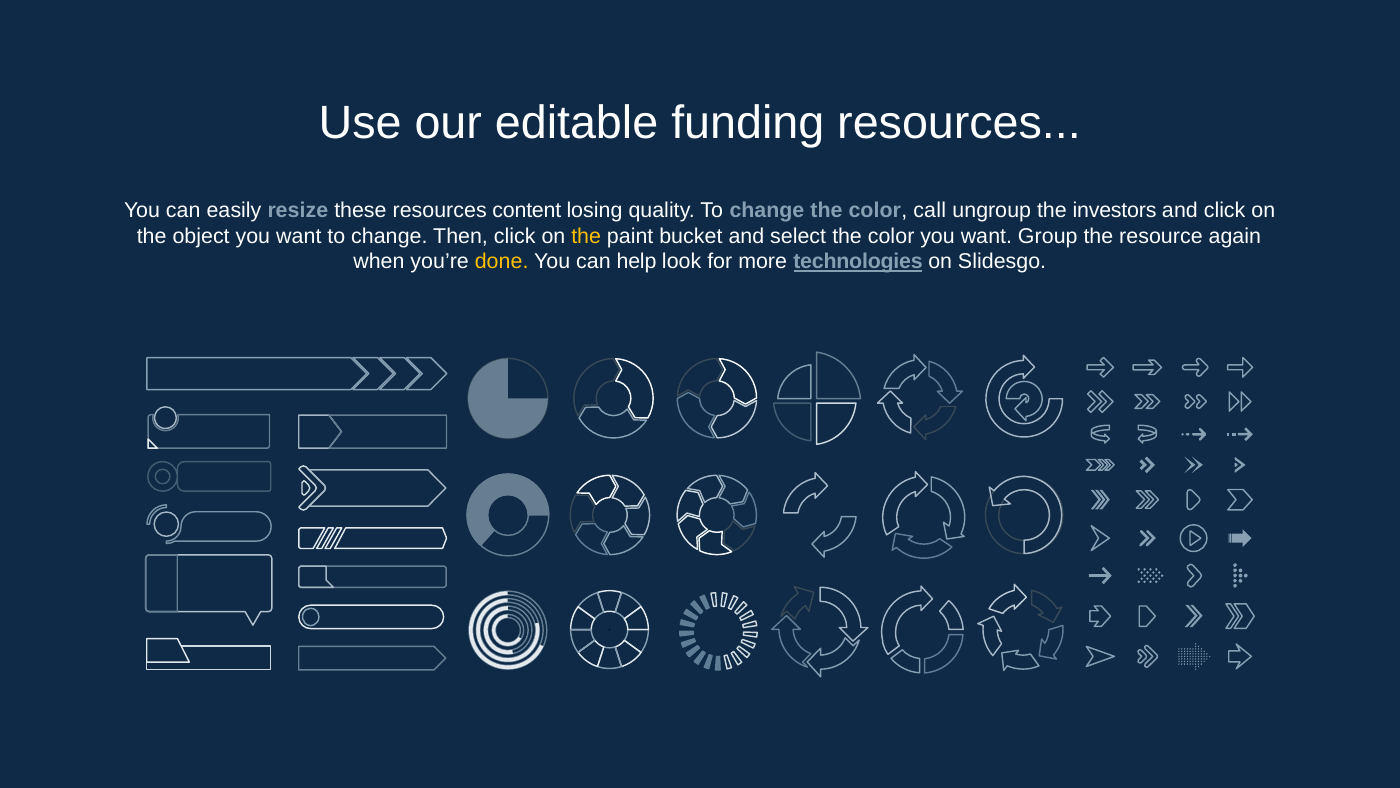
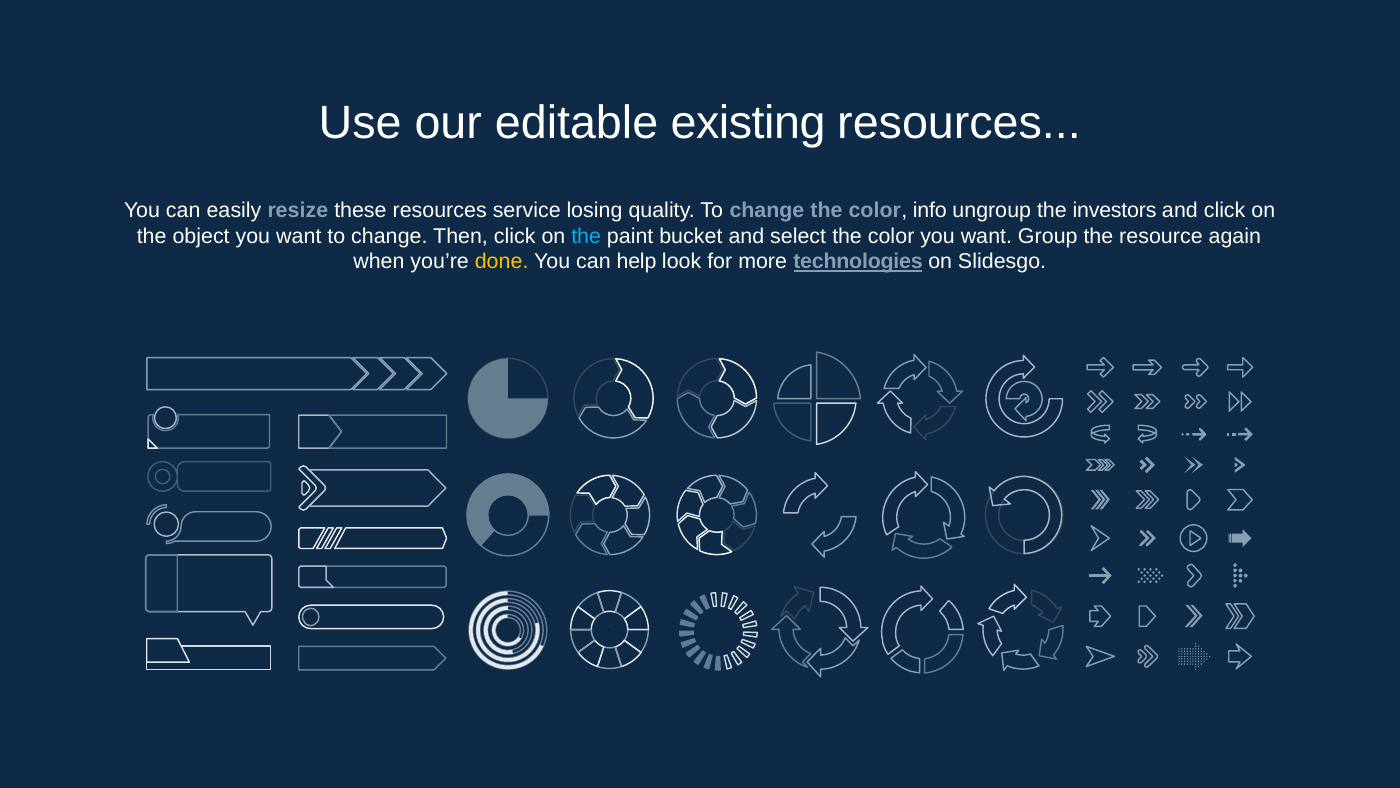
funding: funding -> existing
content: content -> service
call: call -> info
the at (586, 236) colour: yellow -> light blue
